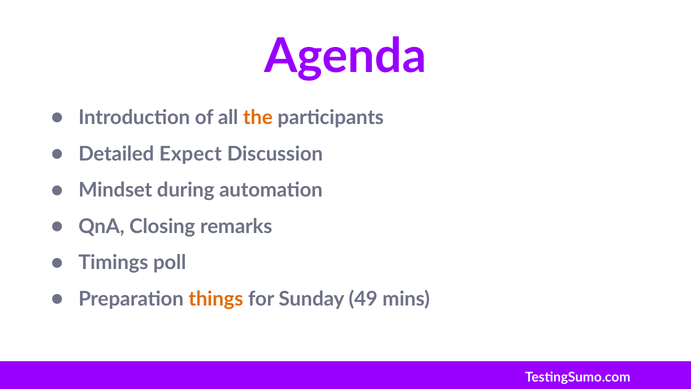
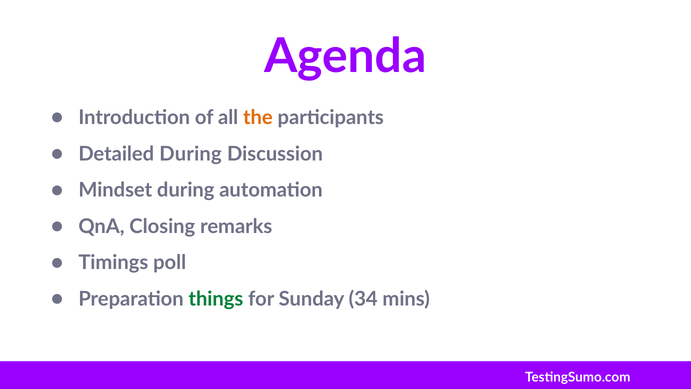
Detailed Expect: Expect -> During
things colour: orange -> green
49: 49 -> 34
